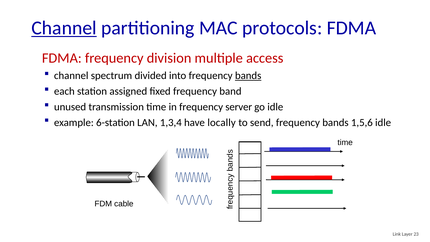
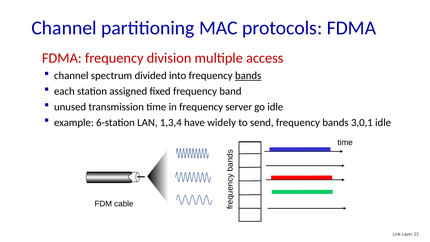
Channel at (64, 28) underline: present -> none
locally: locally -> widely
1,5,6: 1,5,6 -> 3,0,1
